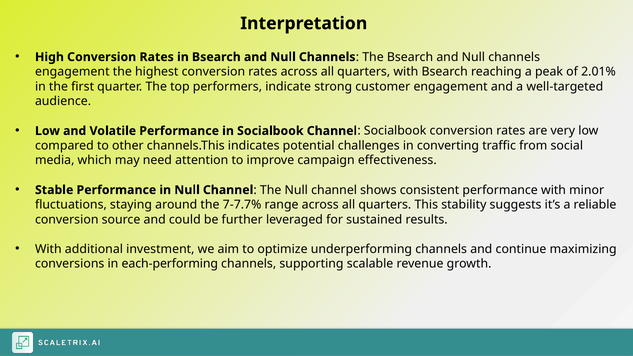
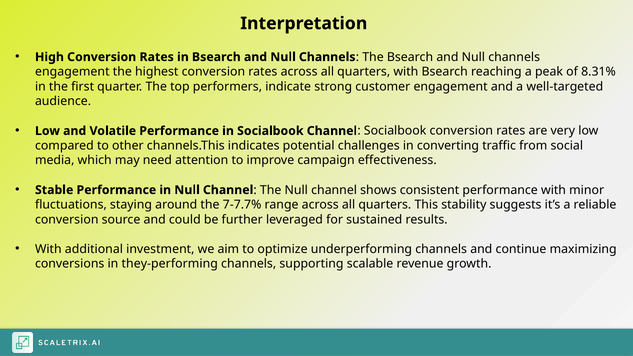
2.01%: 2.01% -> 8.31%
each-performing: each-performing -> they-performing
